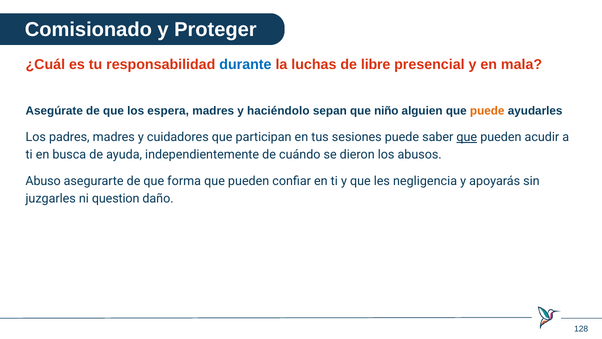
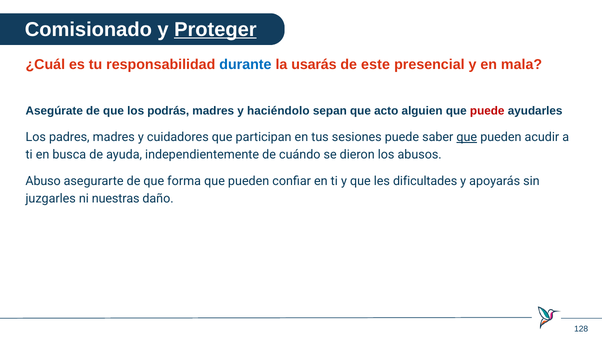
Proteger underline: none -> present
luchas: luchas -> usarás
libre: libre -> este
espera: espera -> podrás
niño: niño -> acto
puede at (487, 111) colour: orange -> red
negligencia: negligencia -> dificultades
question: question -> nuestras
